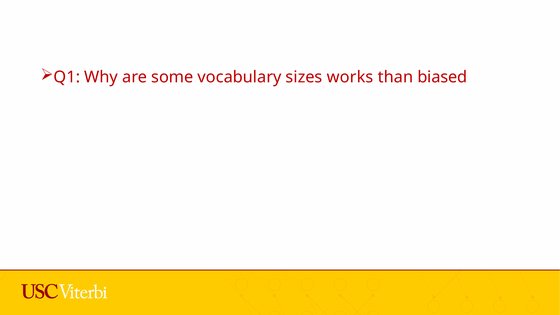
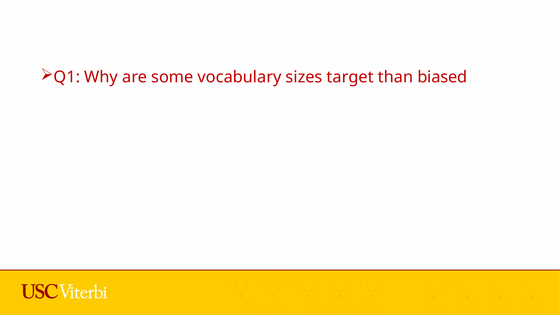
works: works -> target
